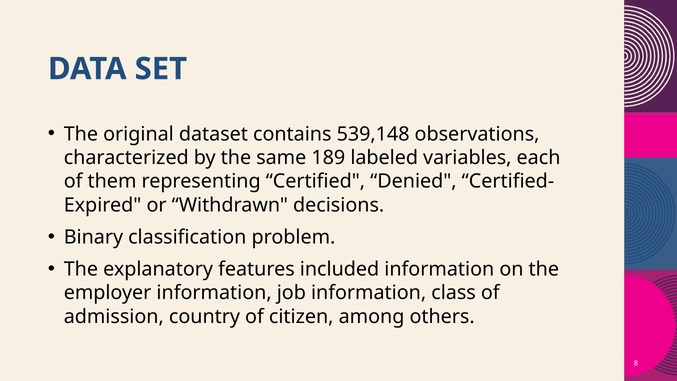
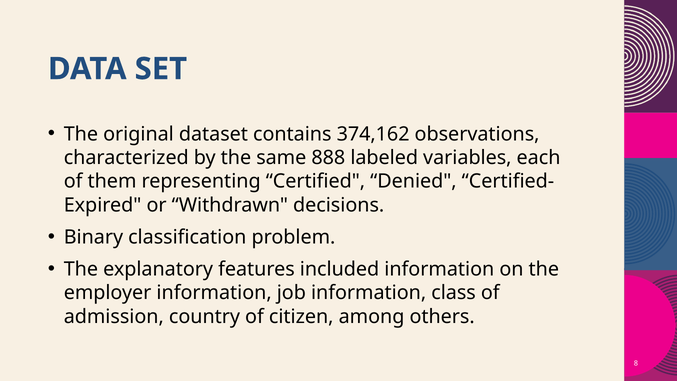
539,148: 539,148 -> 374,162
189: 189 -> 888
